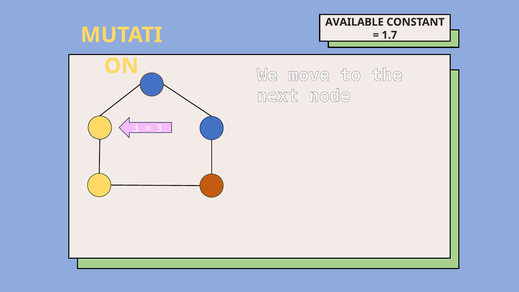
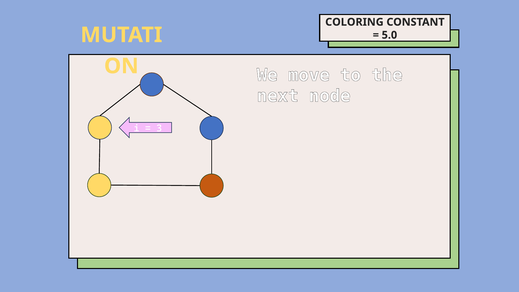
AVAILABLE: AVAILABLE -> COLORING
1.7: 1.7 -> 5.0
